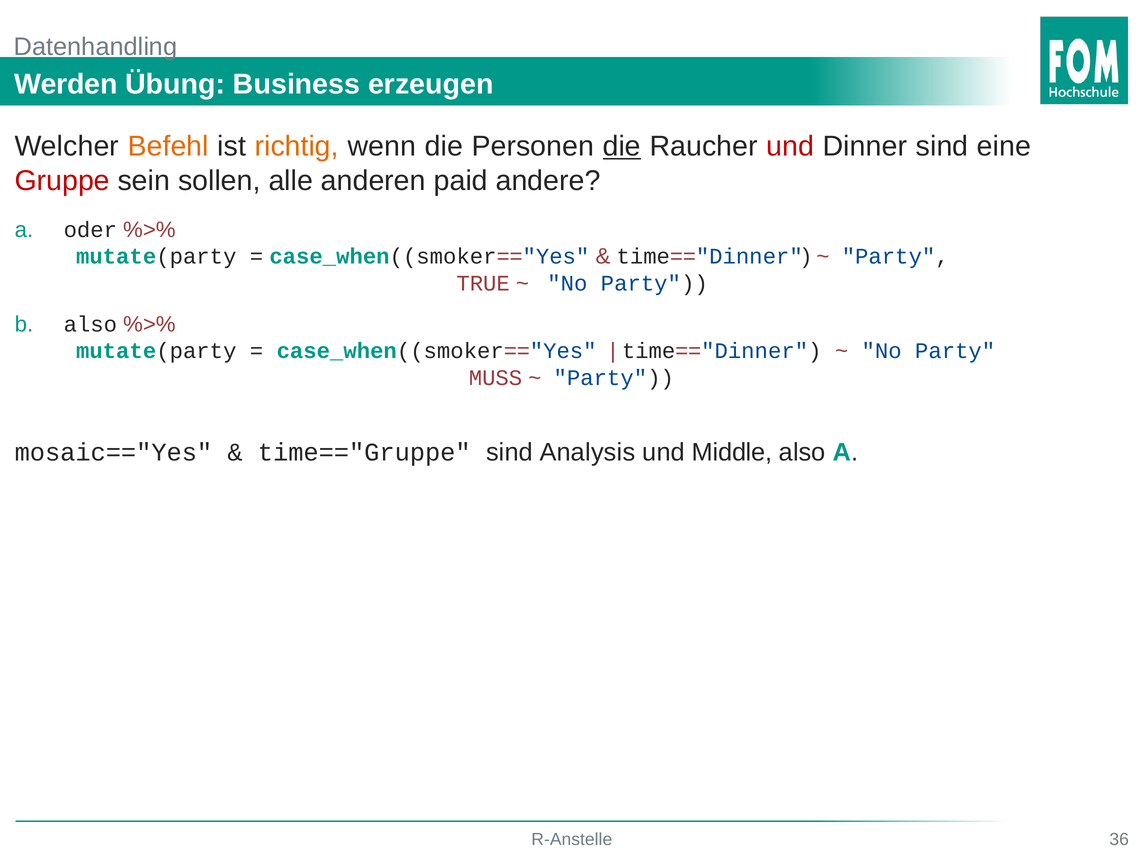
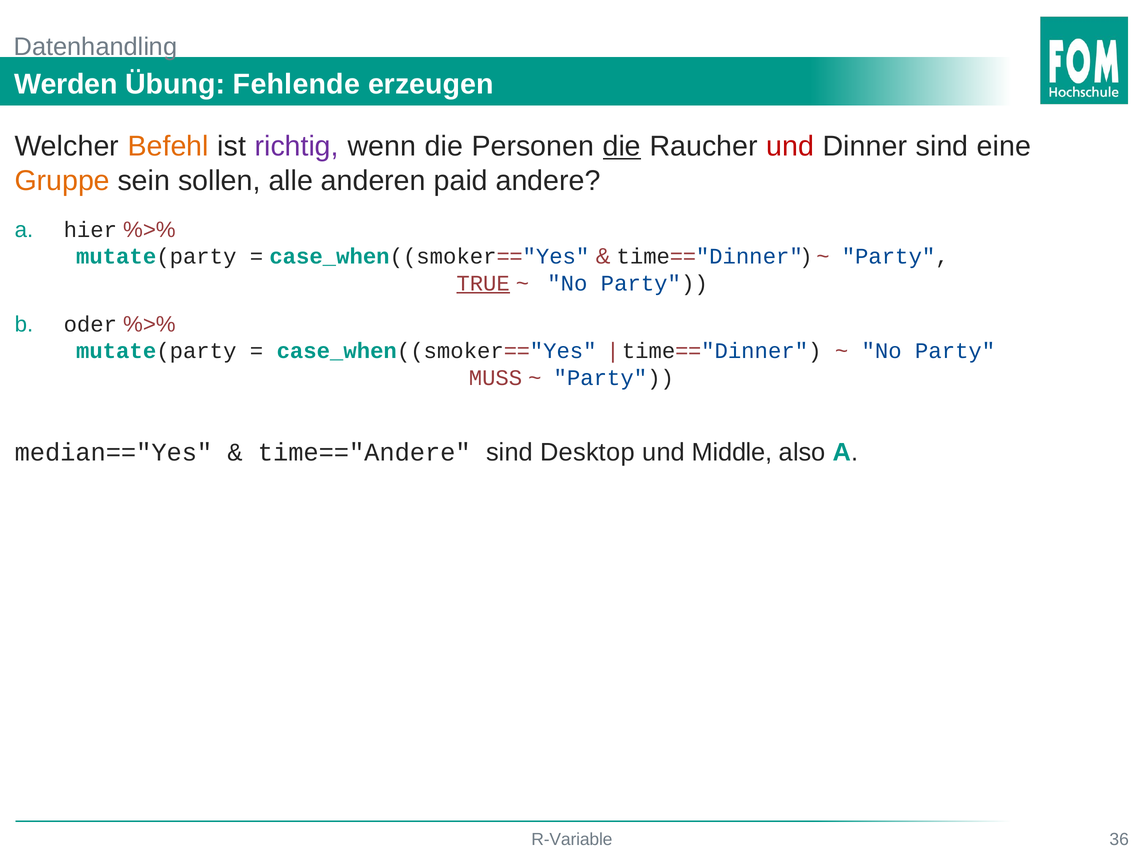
Business: Business -> Fehlende
richtig colour: orange -> purple
Gruppe colour: red -> orange
oder: oder -> hier
TRUE underline: none -> present
also at (90, 324): also -> oder
mosaic=="Yes: mosaic=="Yes -> median=="Yes
time=="Gruppe: time=="Gruppe -> time=="Andere
Analysis: Analysis -> Desktop
R-Anstelle: R-Anstelle -> R-Variable
